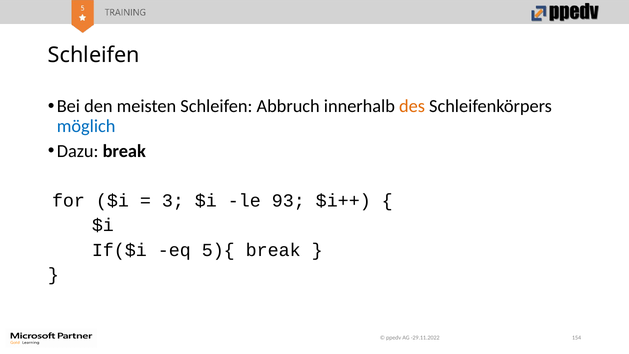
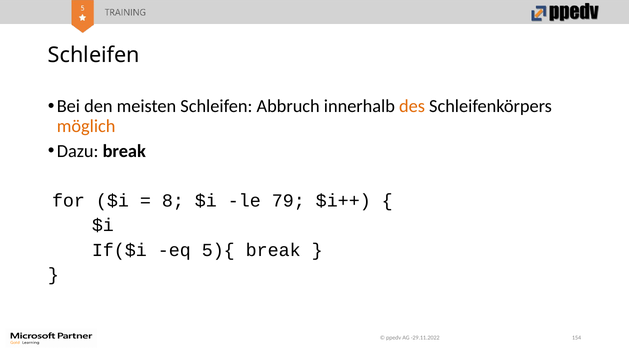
möglich colour: blue -> orange
3: 3 -> 8
93: 93 -> 79
